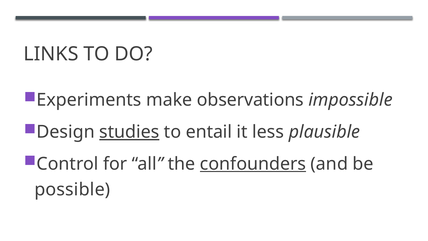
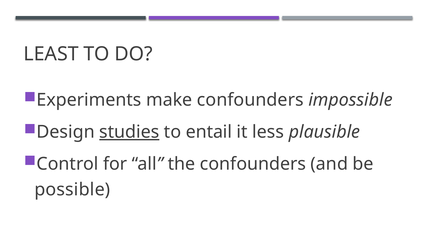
LINKS: LINKS -> LEAST
make observations: observations -> confounders
confounders at (253, 164) underline: present -> none
